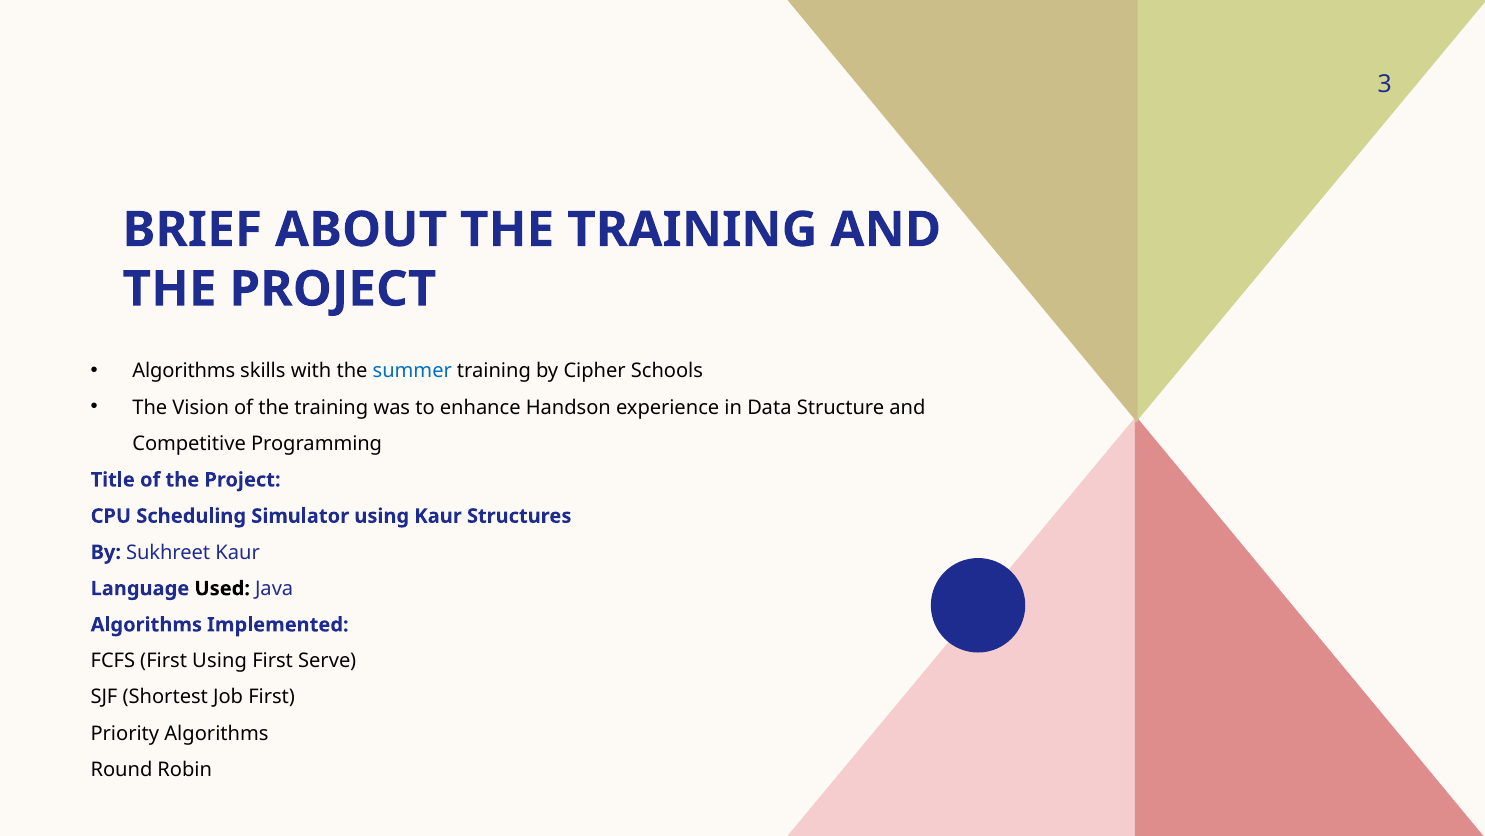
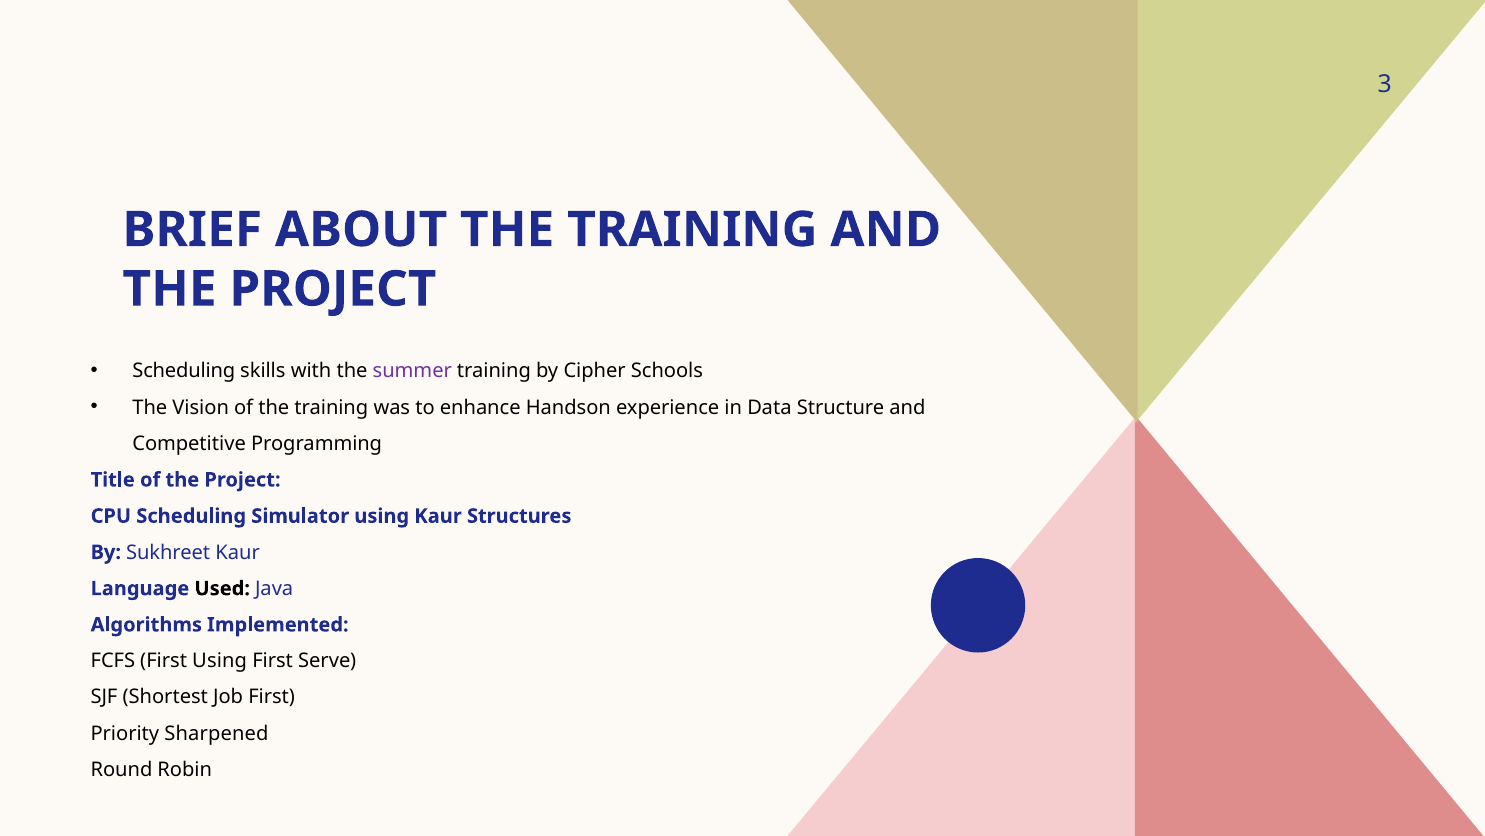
Algorithms at (184, 371): Algorithms -> Scheduling
summer colour: blue -> purple
Priority Algorithms: Algorithms -> Sharpened
